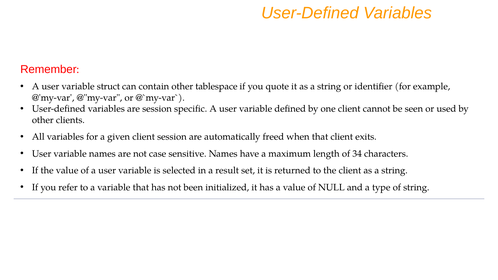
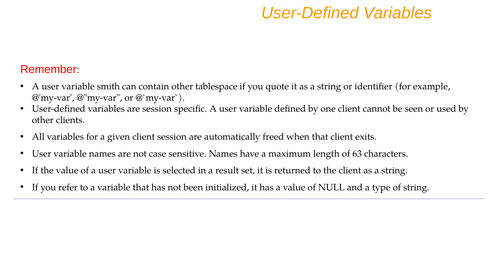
struct: struct -> smith
34: 34 -> 63
